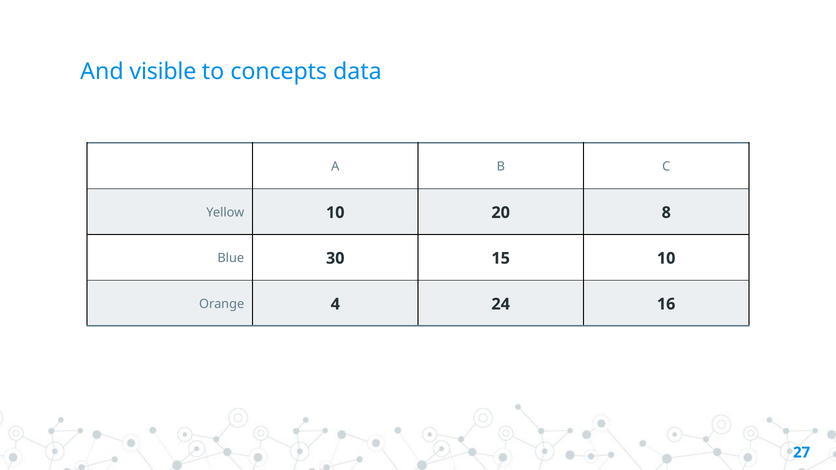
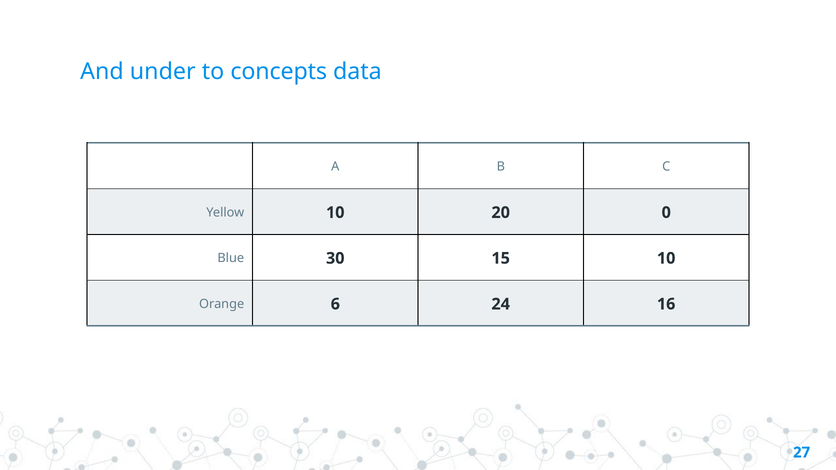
visible: visible -> under
8: 8 -> 0
4: 4 -> 6
